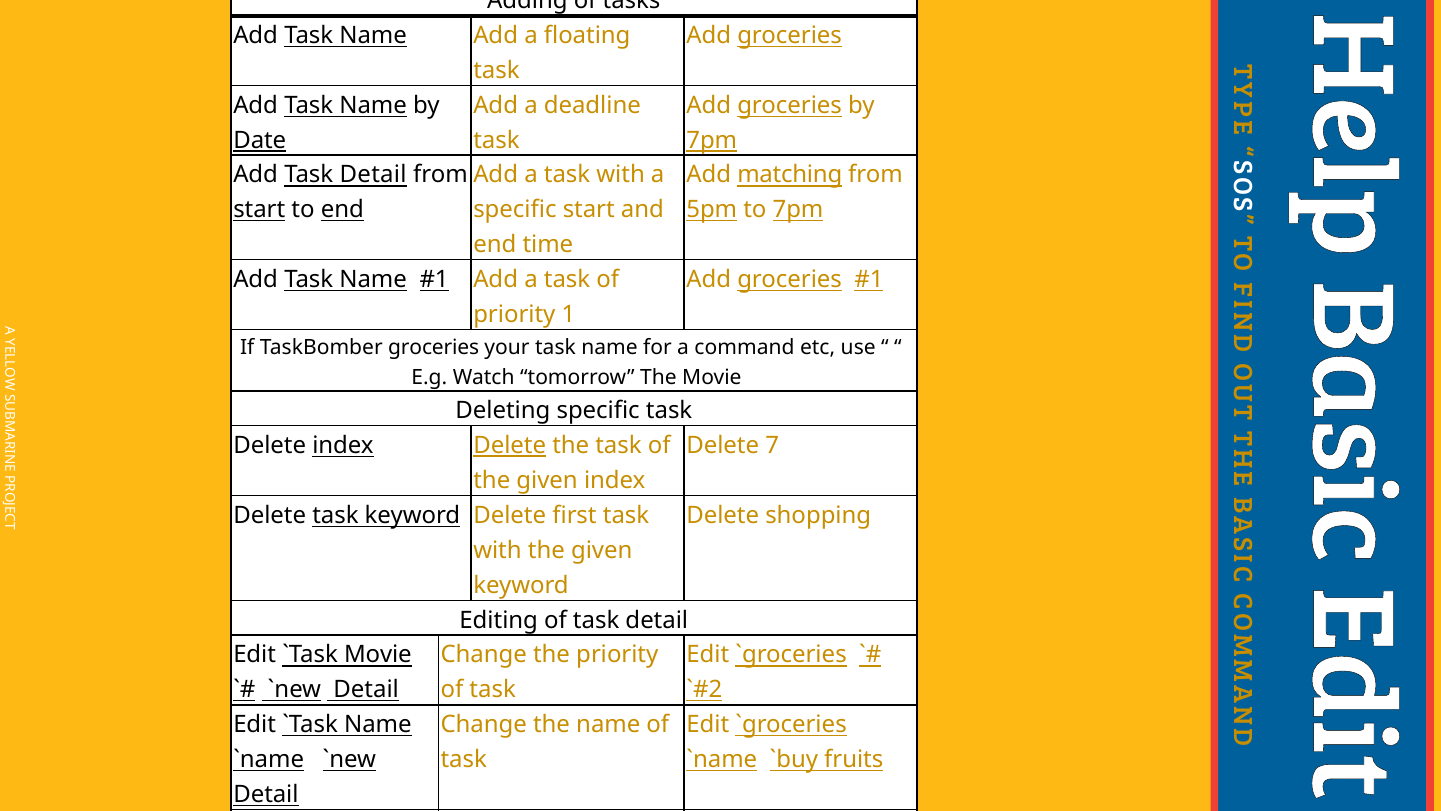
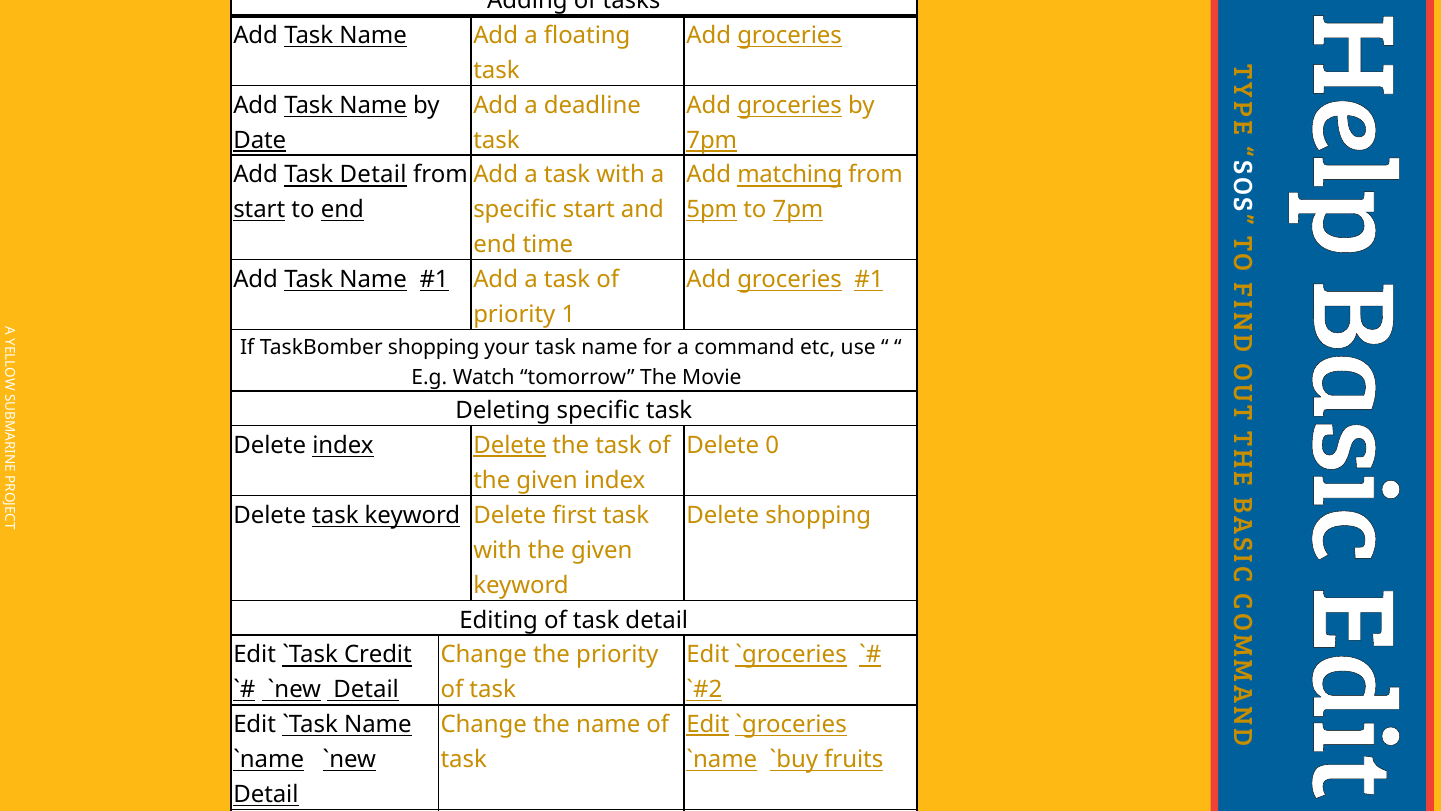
TaskBomber groceries: groceries -> shopping
7: 7 -> 0
Movie at (378, 655): Movie -> Credit
Edit at (708, 724) underline: none -> present
